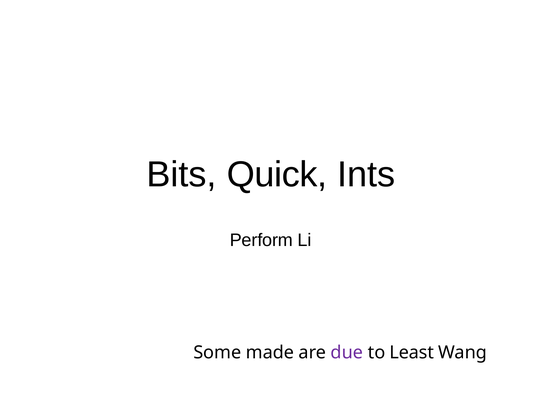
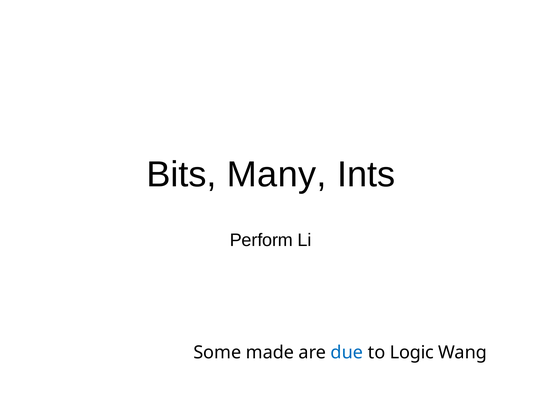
Quick: Quick -> Many
due colour: purple -> blue
Least: Least -> Logic
